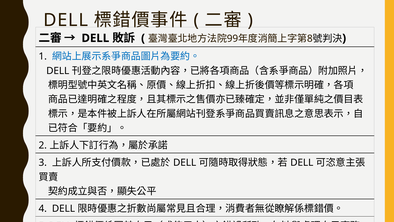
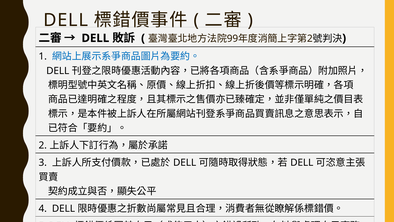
8 at (310, 39): 8 -> 2
